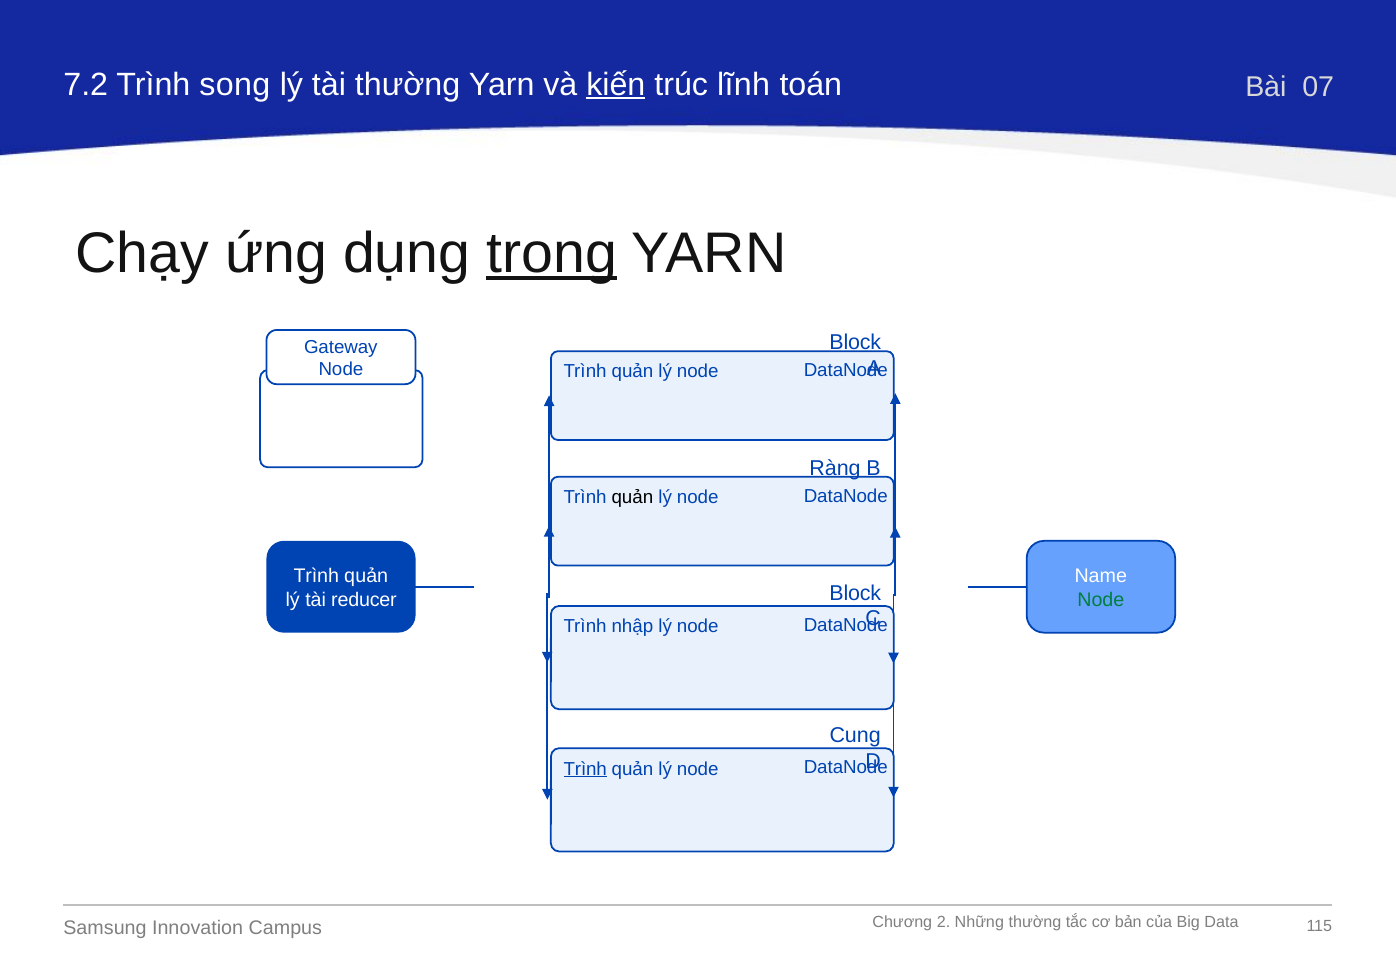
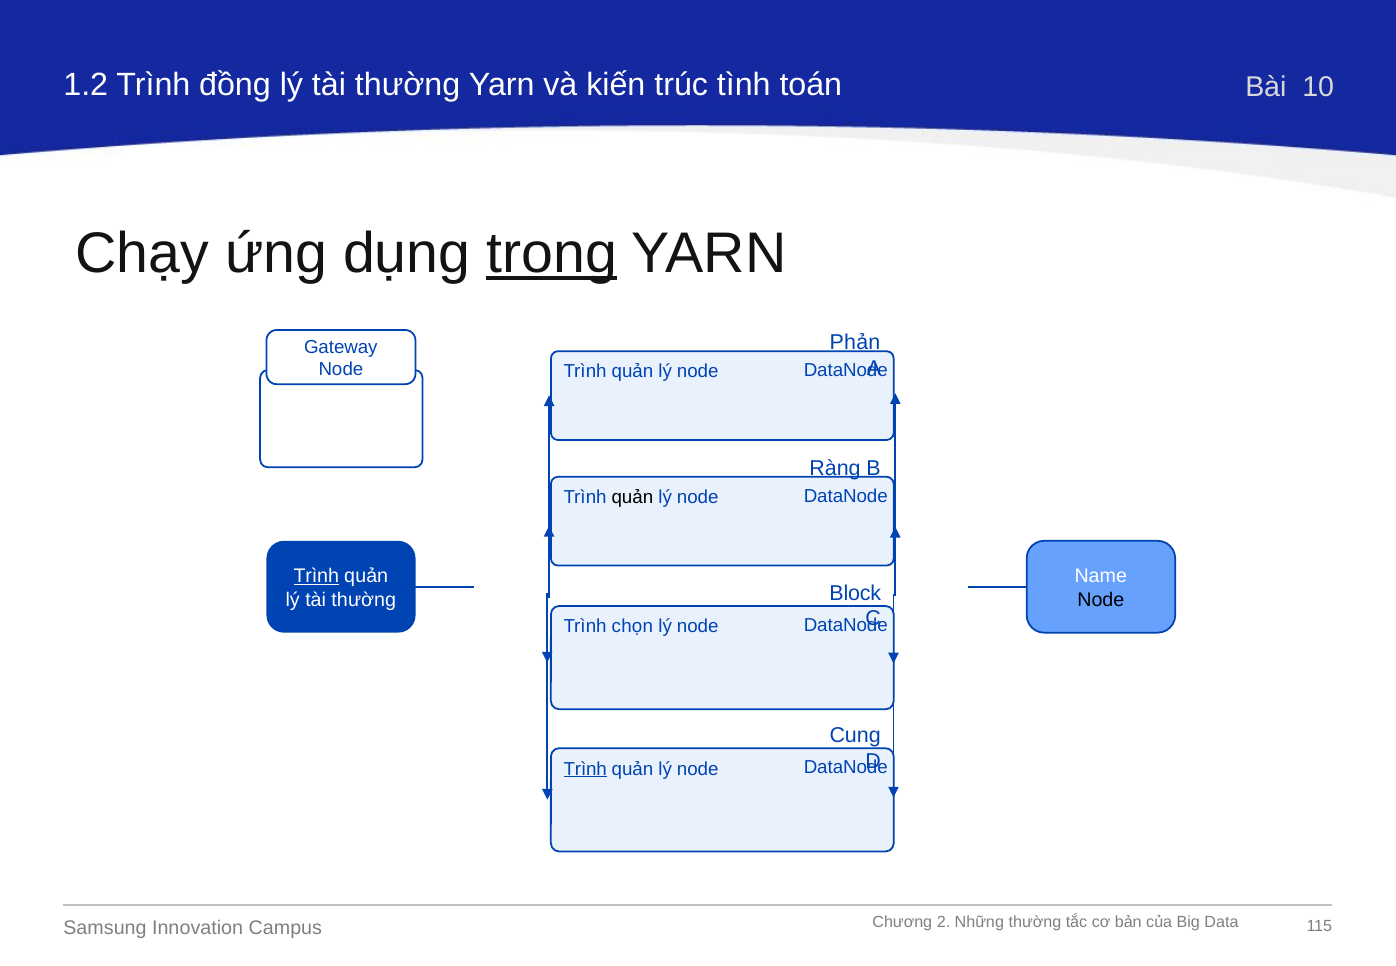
7.2: 7.2 -> 1.2
song: song -> đồng
kiến underline: present -> none
lĩnh: lĩnh -> tình
07: 07 -> 10
Block at (855, 343): Block -> Phản
Trình at (316, 577) underline: none -> present
reducer at (364, 600): reducer -> thường
Node at (1101, 600) colour: green -> black
nhập: nhập -> chọn
